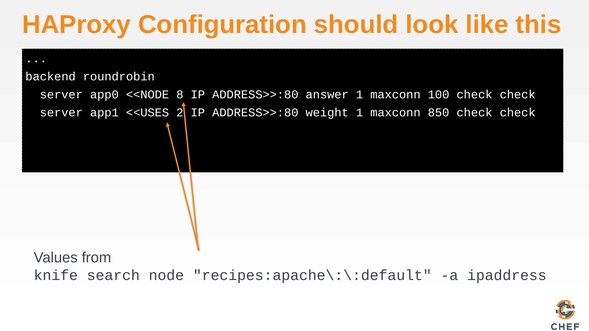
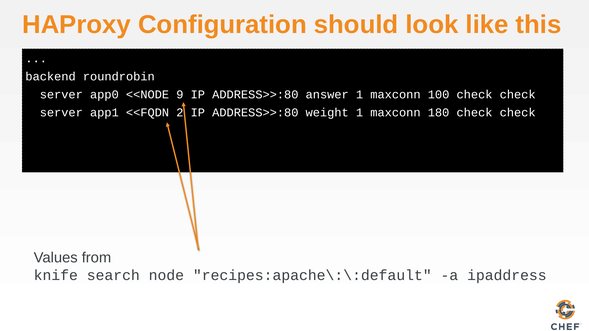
8: 8 -> 9
<<USES: <<USES -> <<FQDN
850: 850 -> 180
